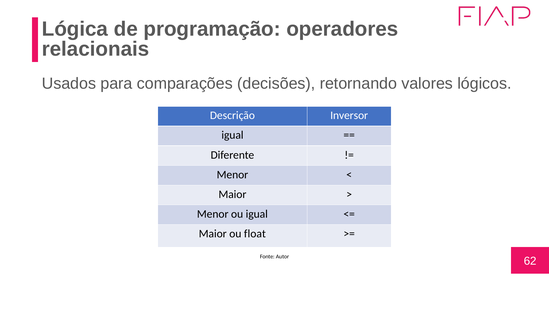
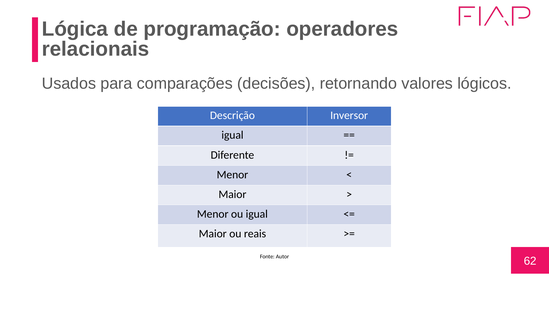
float: float -> reais
